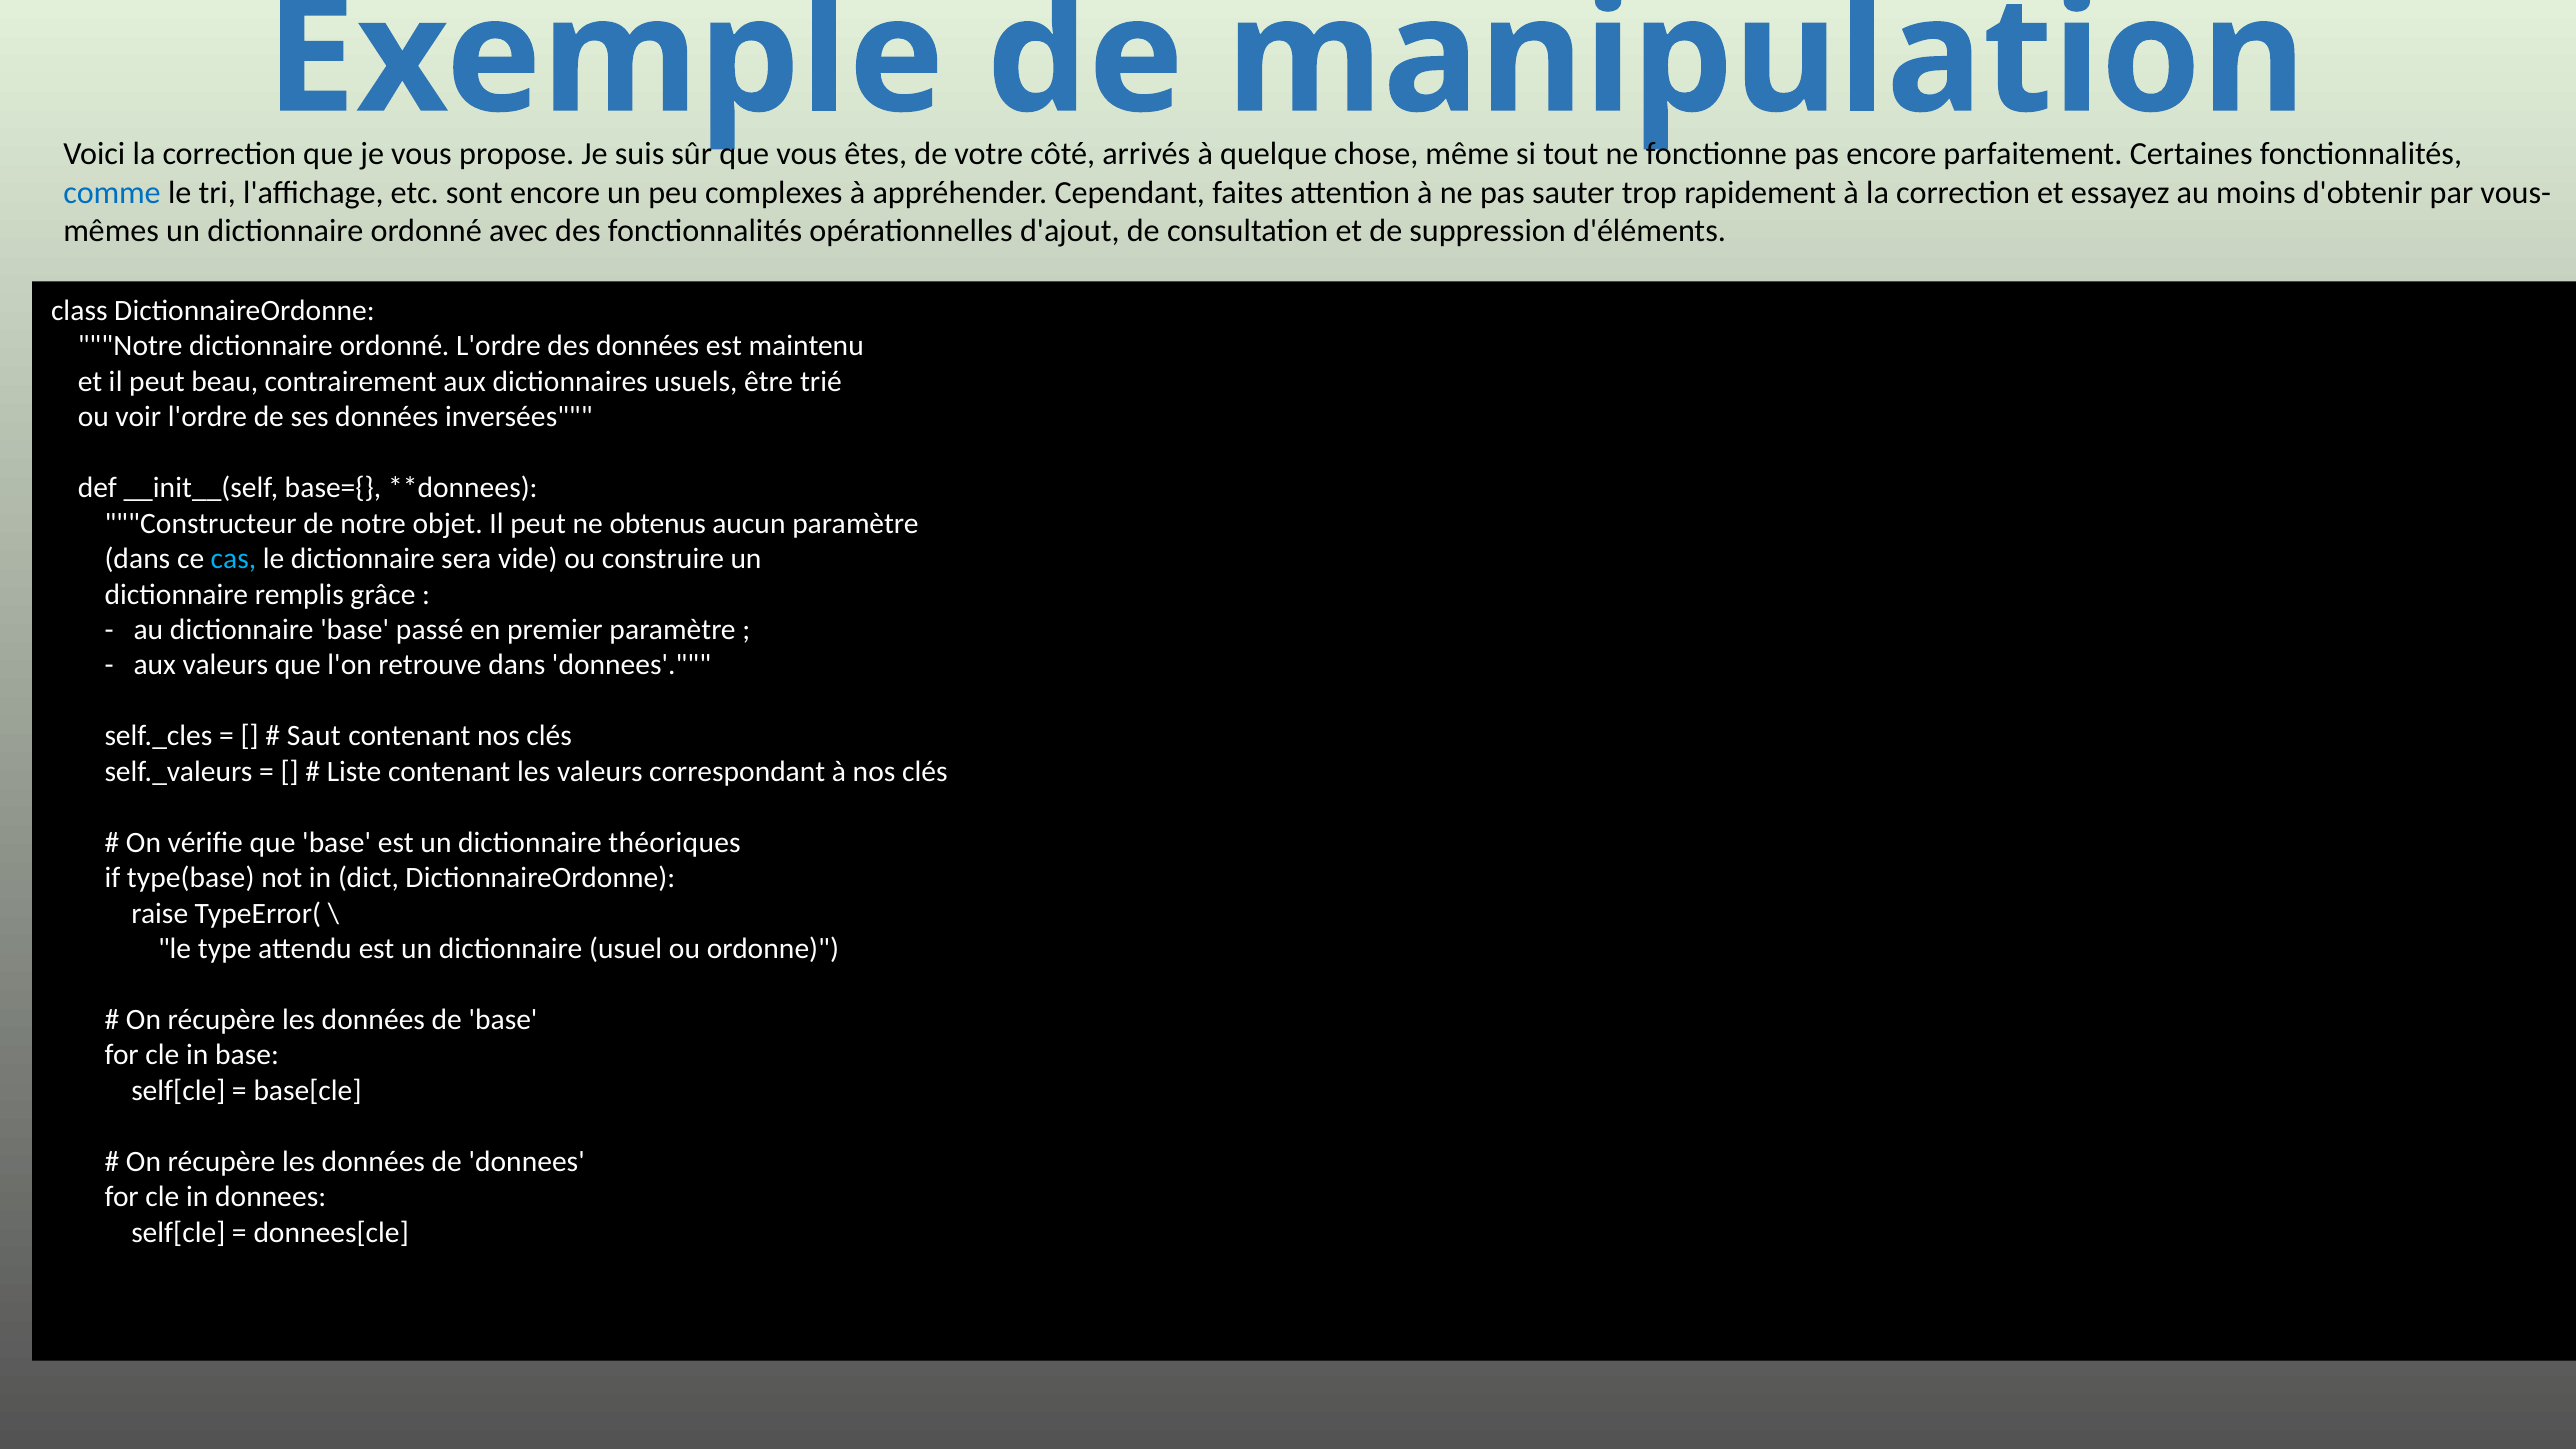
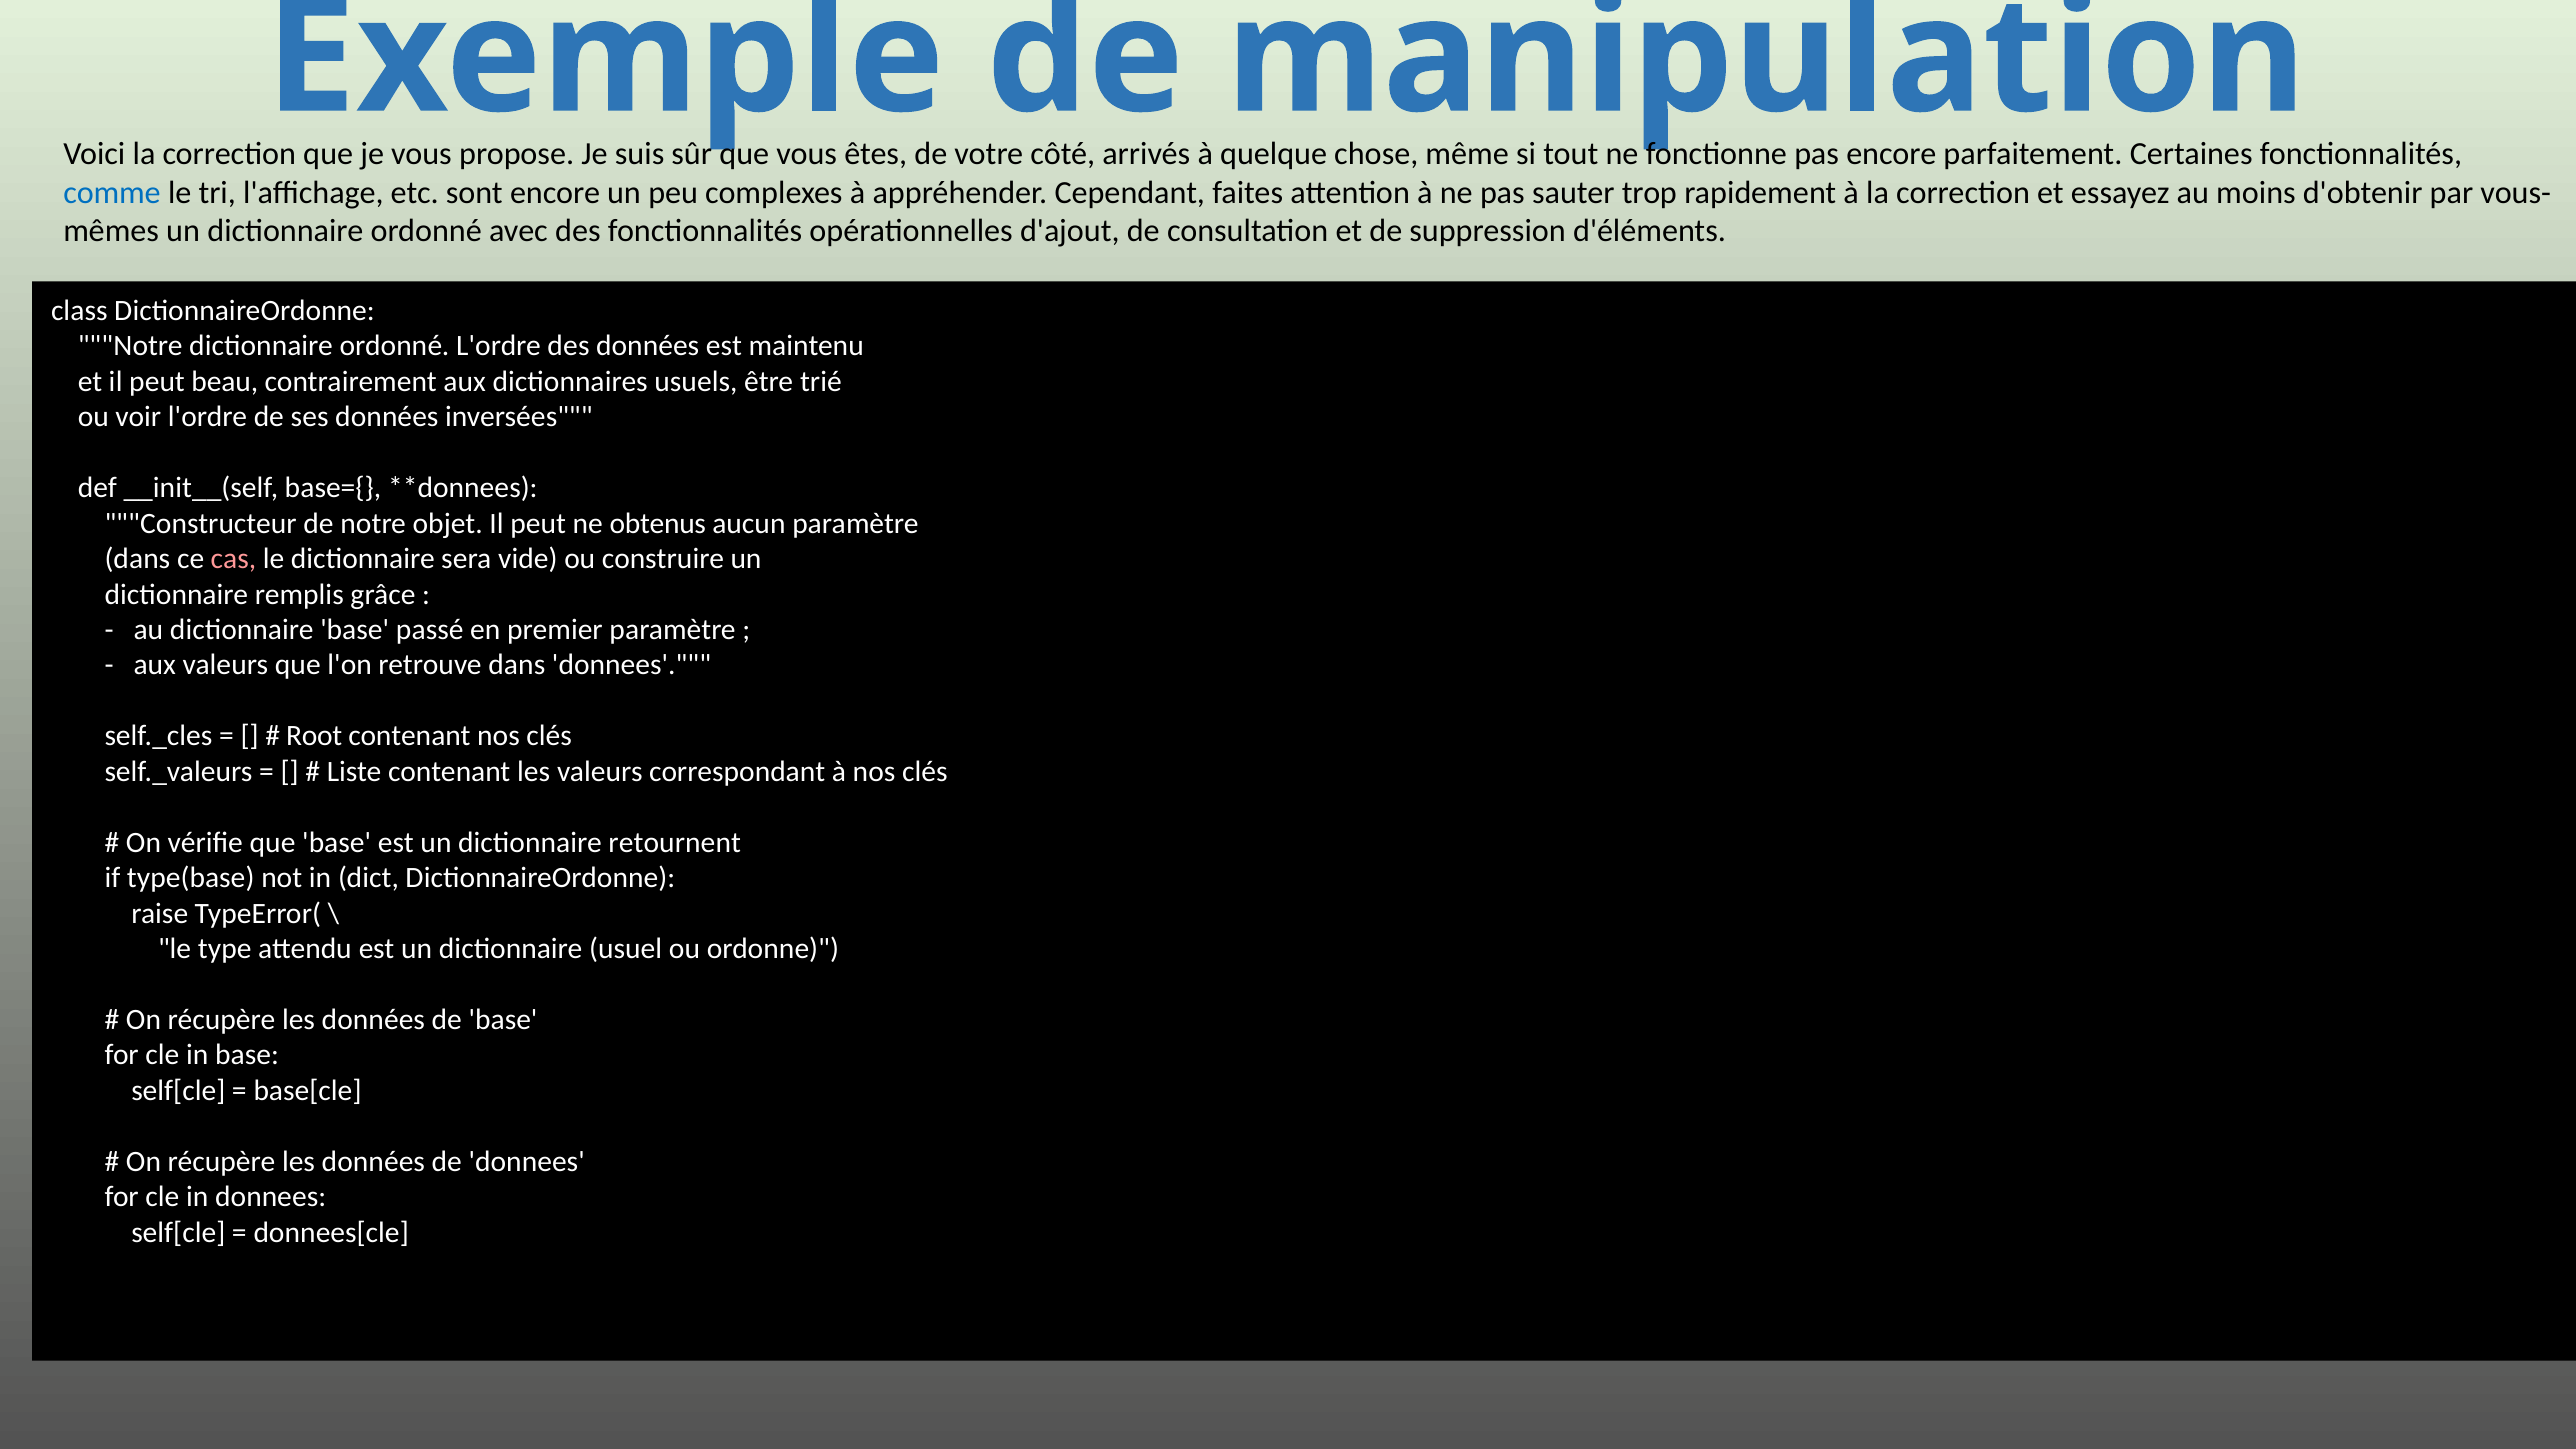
cas colour: light blue -> pink
Saut: Saut -> Root
théoriques: théoriques -> retournent
